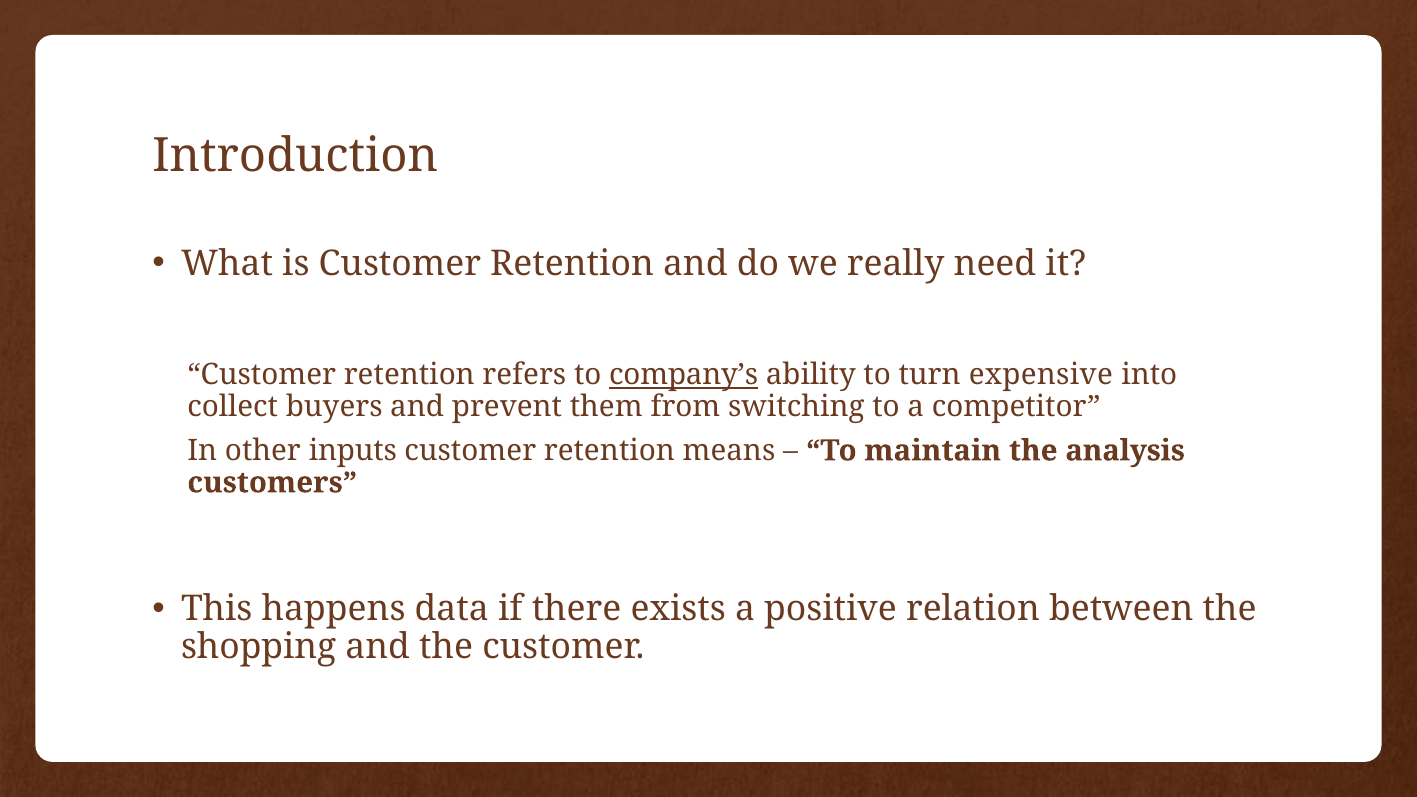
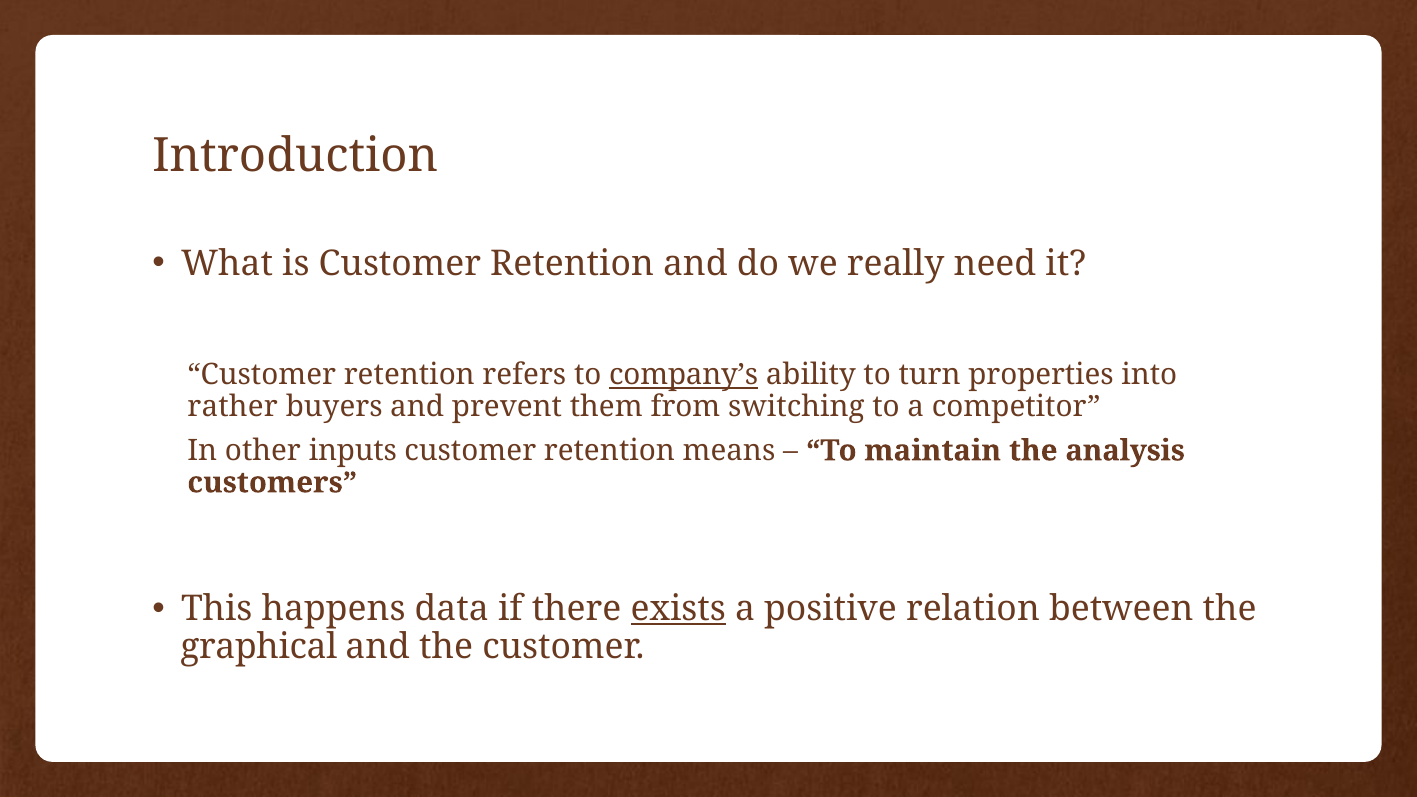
expensive: expensive -> properties
collect: collect -> rather
exists underline: none -> present
shopping: shopping -> graphical
